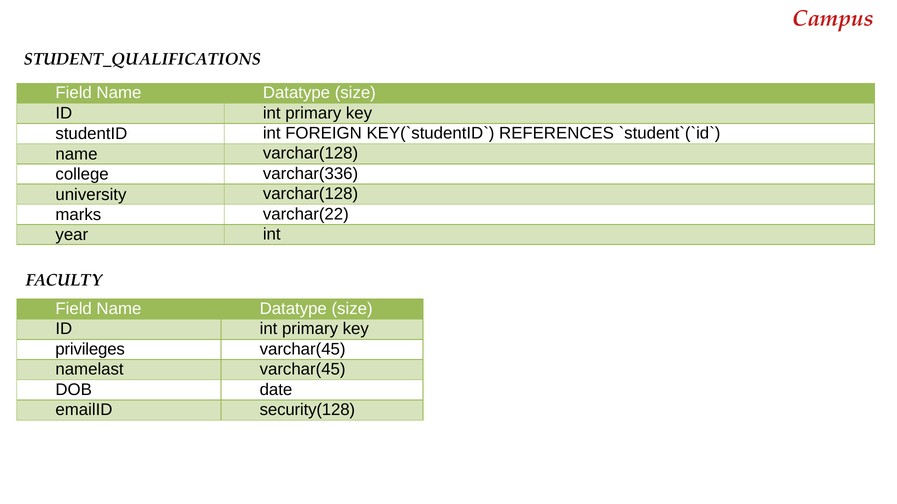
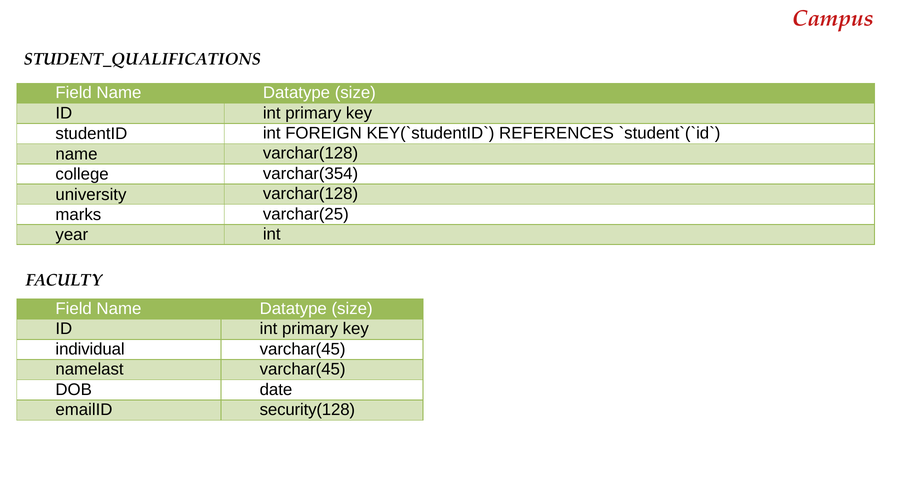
varchar(336: varchar(336 -> varchar(354
varchar(22: varchar(22 -> varchar(25
privileges: privileges -> individual
